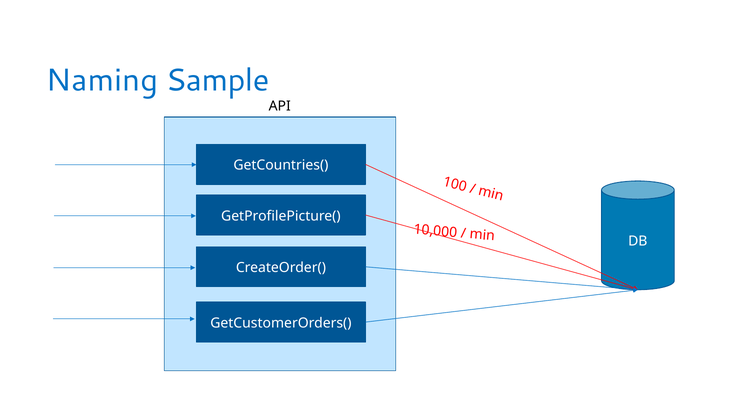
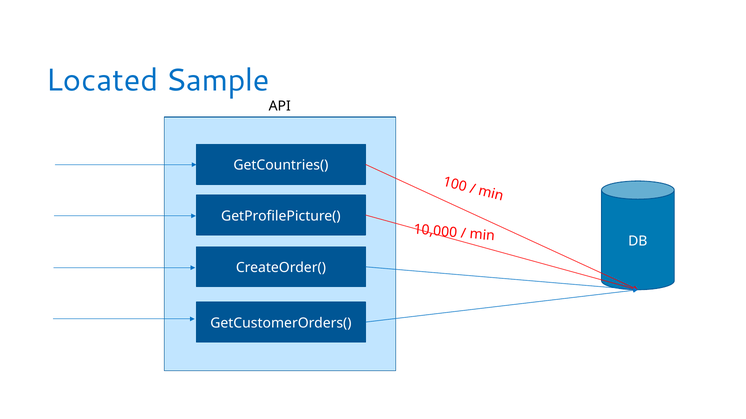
Naming: Naming -> Located
